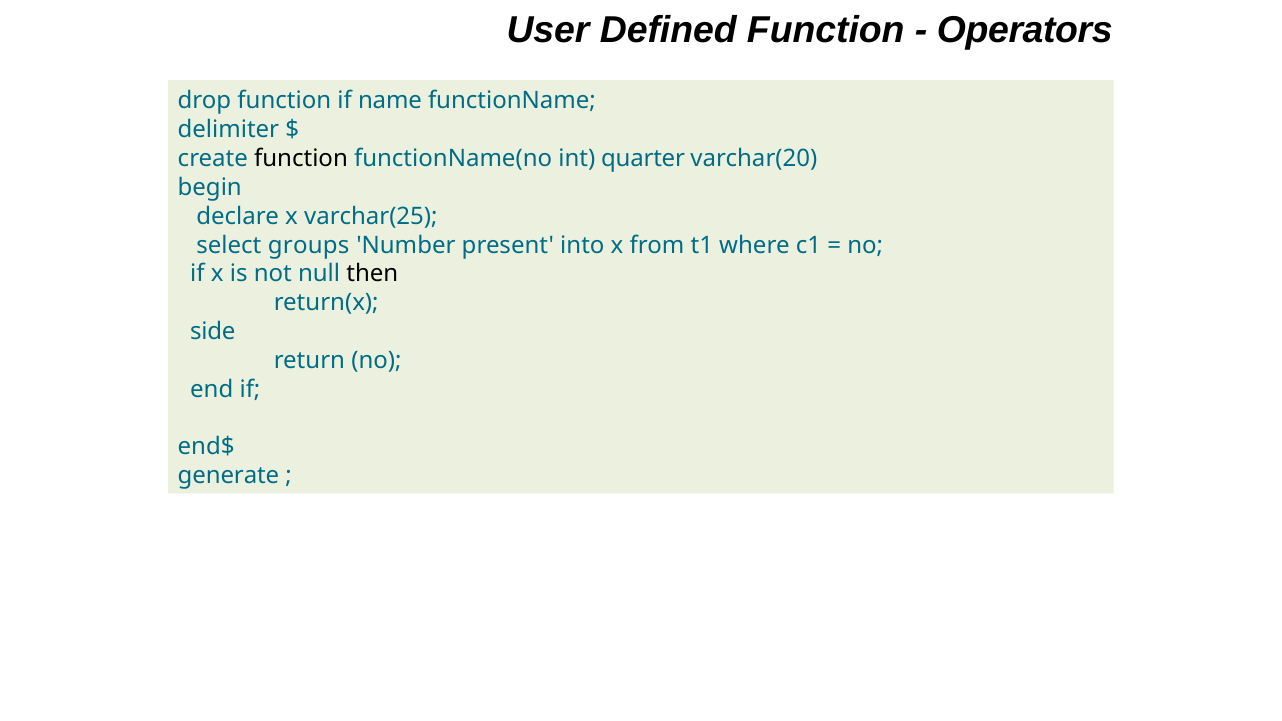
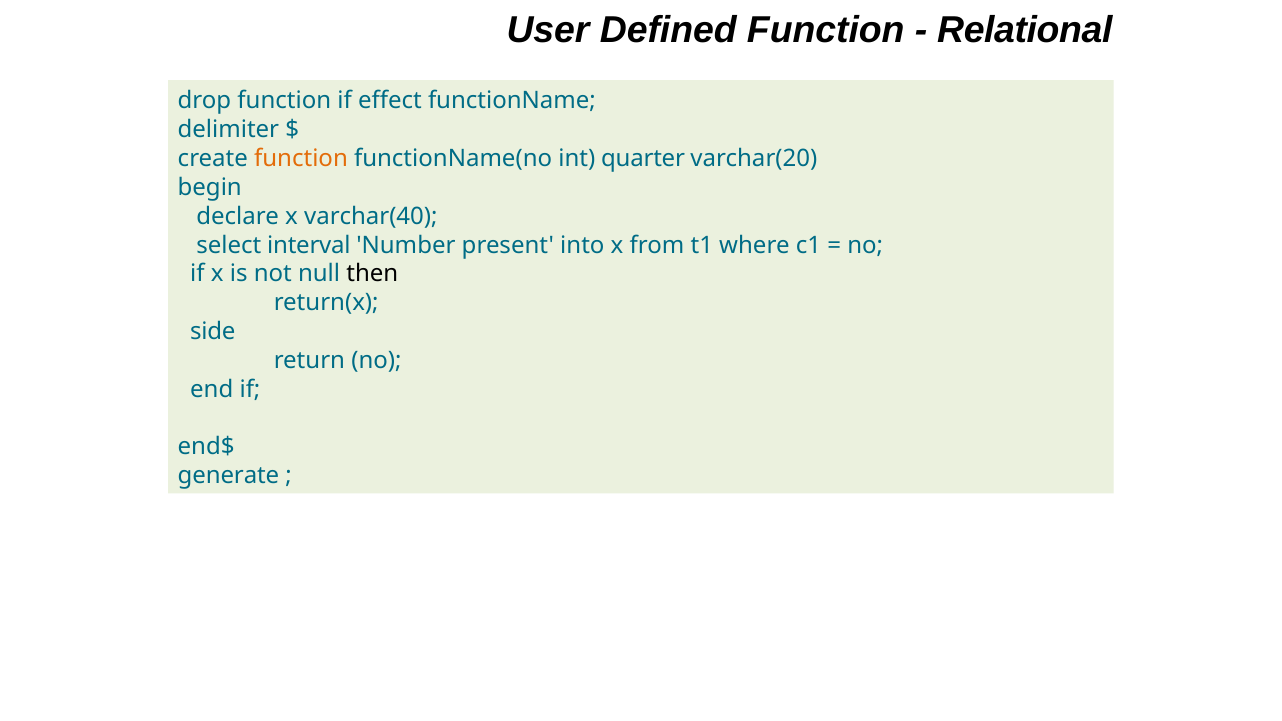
Operators: Operators -> Relational
name: name -> effect
function at (301, 159) colour: black -> orange
varchar(25: varchar(25 -> varchar(40
groups: groups -> interval
